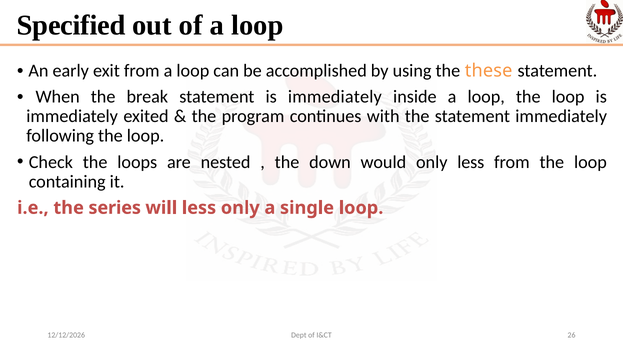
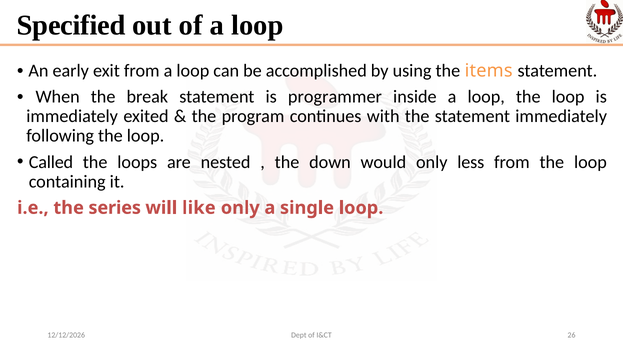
these: these -> items
statement is immediately: immediately -> programmer
Check: Check -> Called
will less: less -> like
